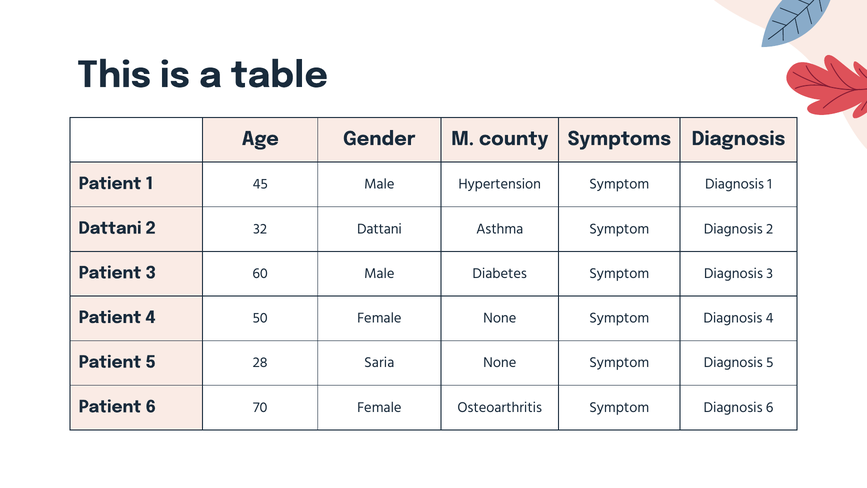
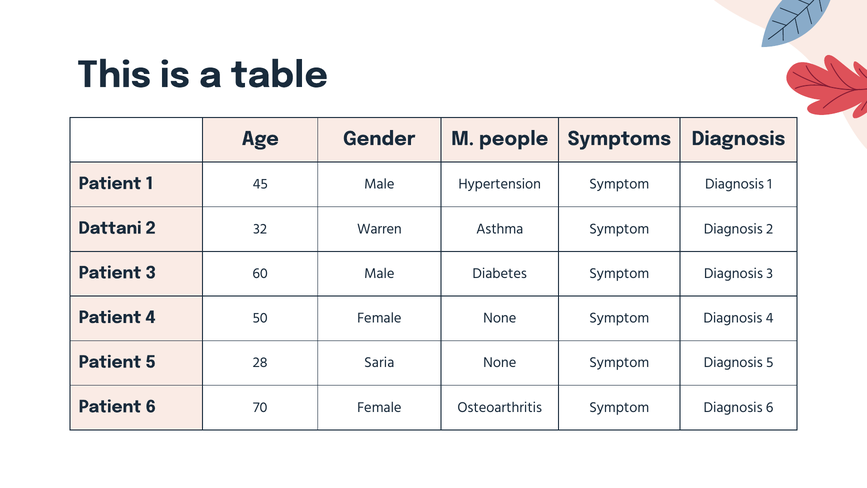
county: county -> people
32 Dattani: Dattani -> Warren
